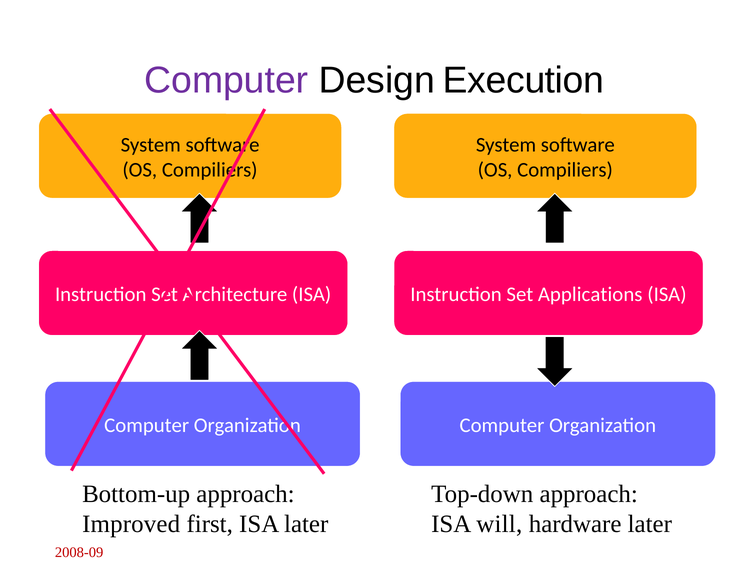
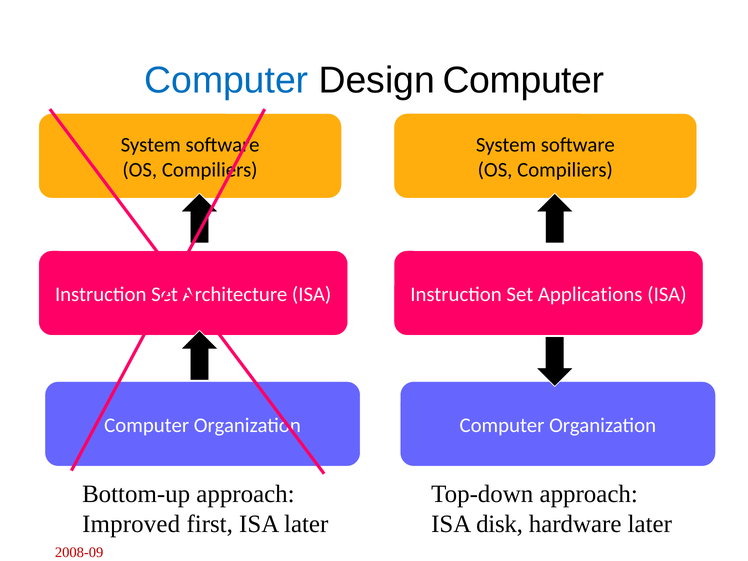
Computer at (226, 81) colour: purple -> blue
Design Execution: Execution -> Computer
will: will -> disk
